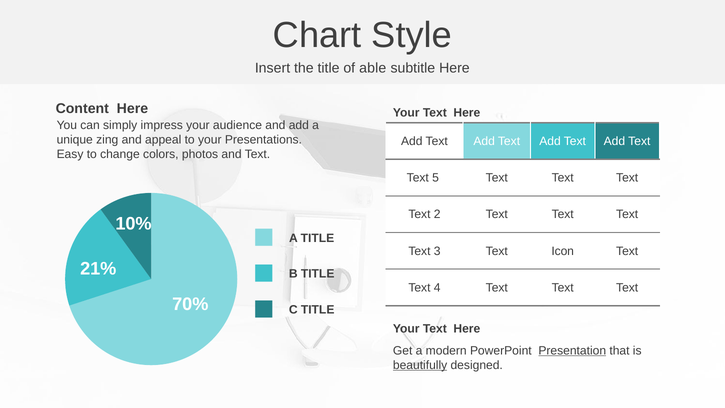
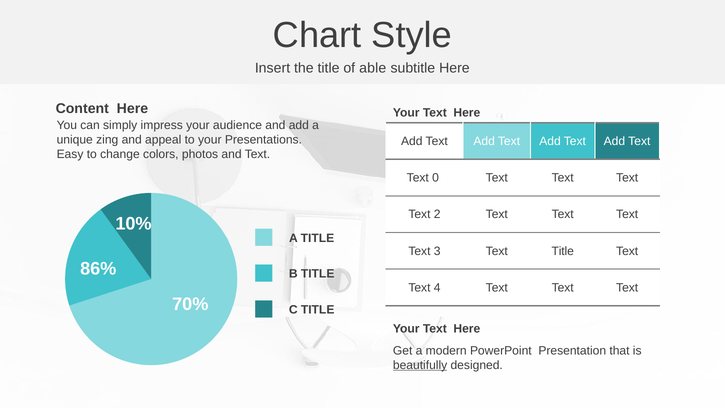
5: 5 -> 0
Text Icon: Icon -> Title
21%: 21% -> 86%
Presentation underline: present -> none
